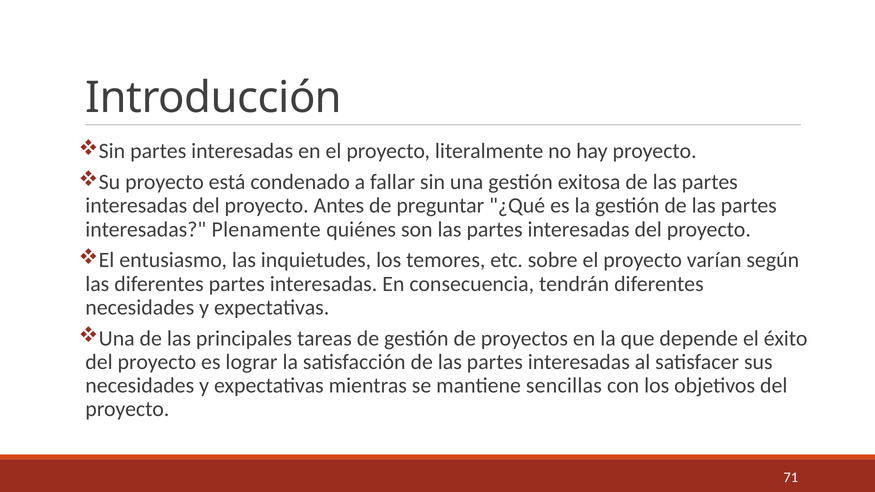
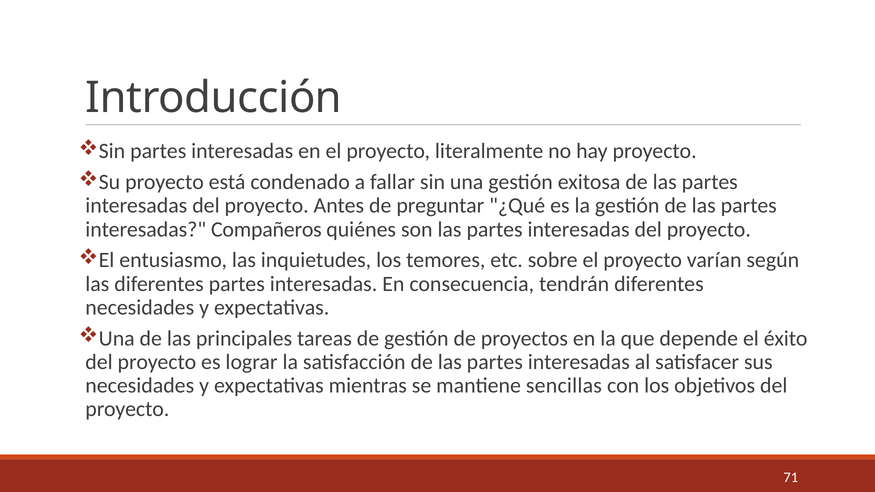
Plenamente: Plenamente -> Compañeros
